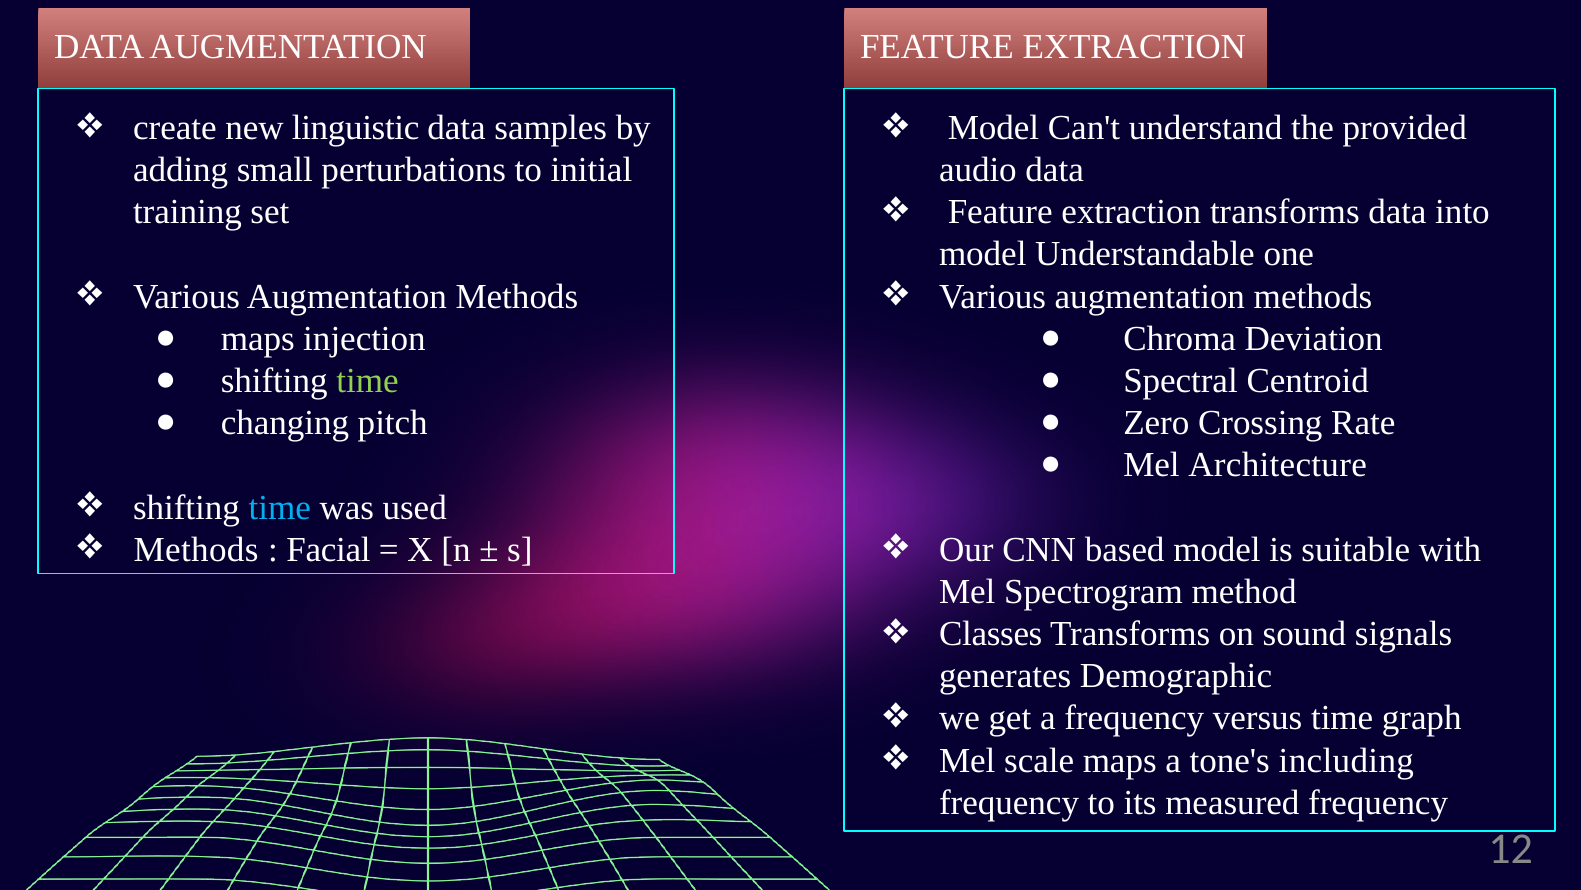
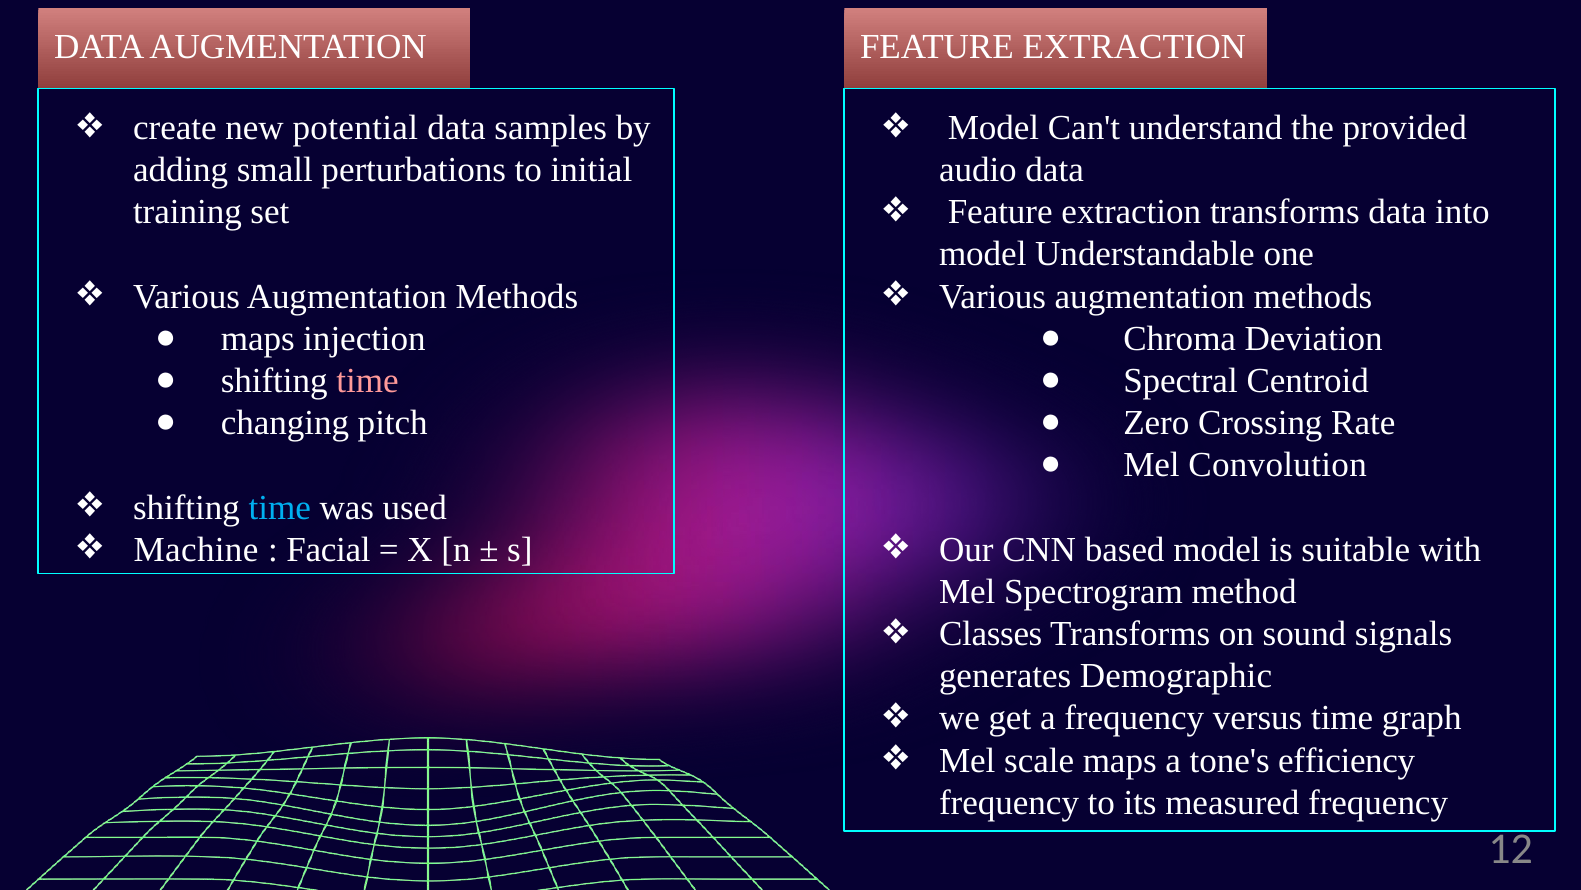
linguistic: linguistic -> potential
time at (367, 381) colour: light green -> pink
Architecture: Architecture -> Convolution
Methods at (196, 549): Methods -> Machine
including: including -> efficiency
